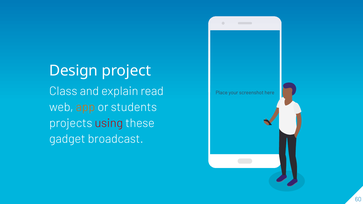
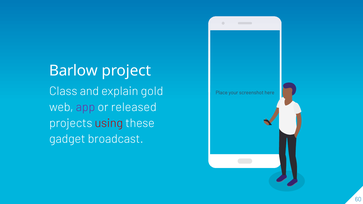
Design: Design -> Barlow
read: read -> gold
app colour: orange -> purple
students: students -> released
